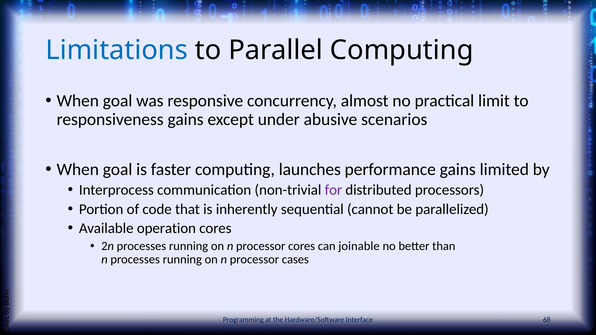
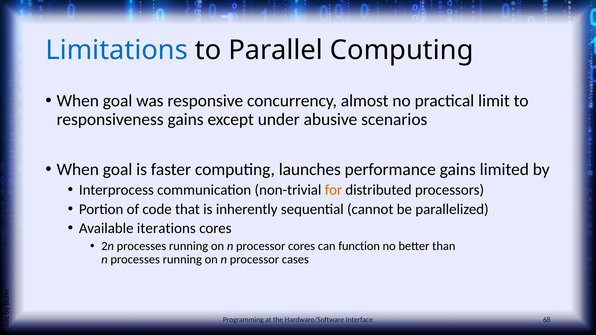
for colour: purple -> orange
operation: operation -> iterations
joinable: joinable -> function
